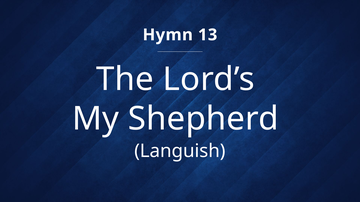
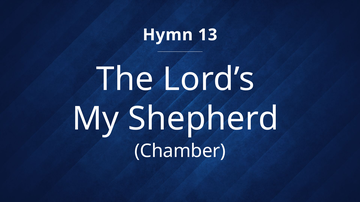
Languish: Languish -> Chamber
